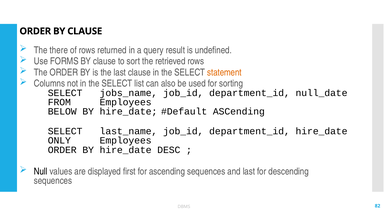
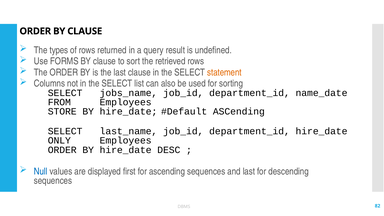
there: there -> types
null_date: null_date -> name_date
BELOW: BELOW -> STORE
Null colour: black -> blue
